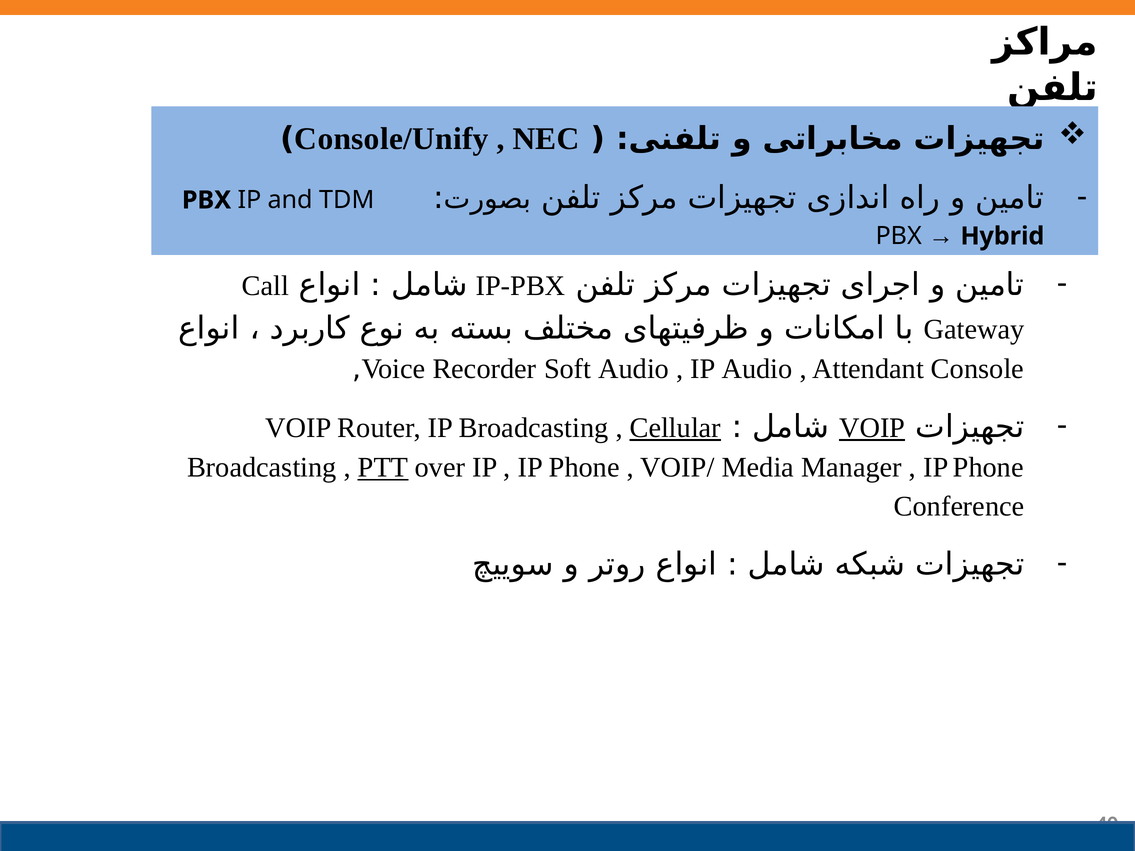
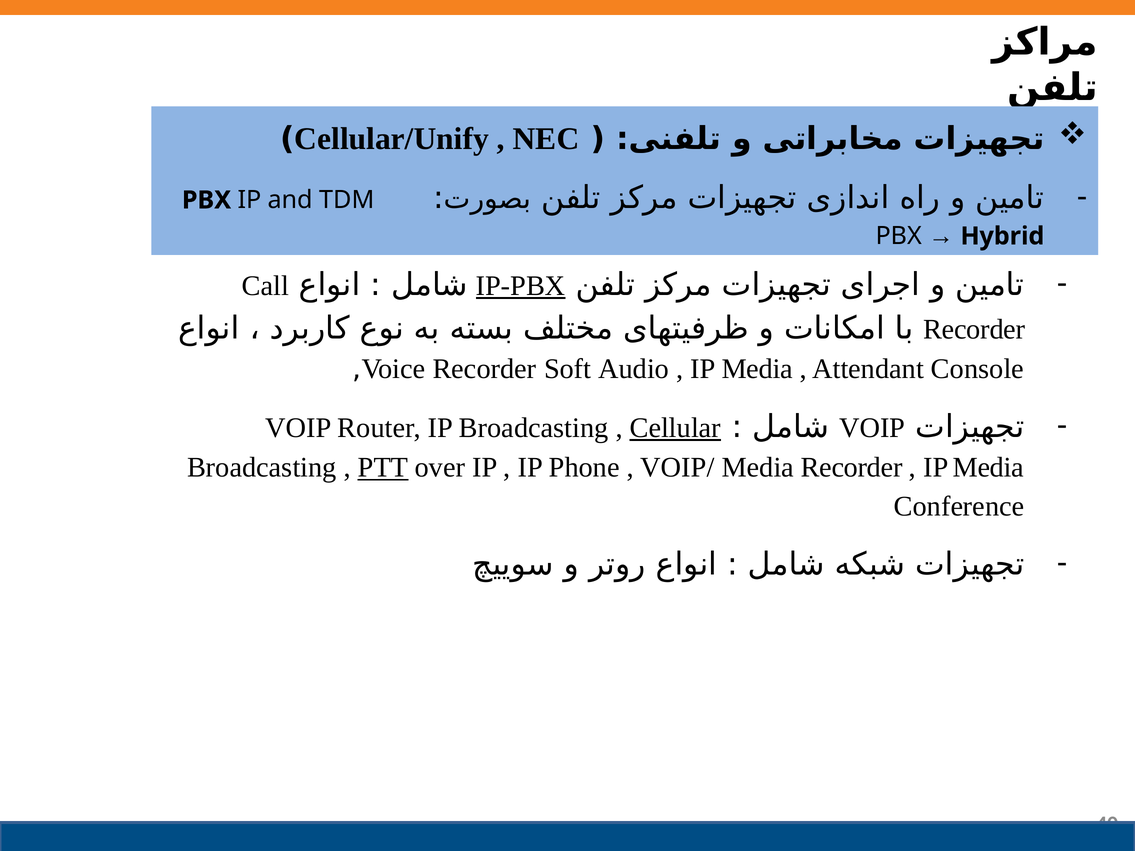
Console/Unify: Console/Unify -> Cellular/Unify
IP-PBX underline: none -> present
Gateway at (974, 329): Gateway -> Recorder
Audio at (757, 369): Audio -> Media
VOIP at (872, 428) underline: present -> none
Media Manager: Manager -> Recorder
Phone at (988, 468): Phone -> Media
